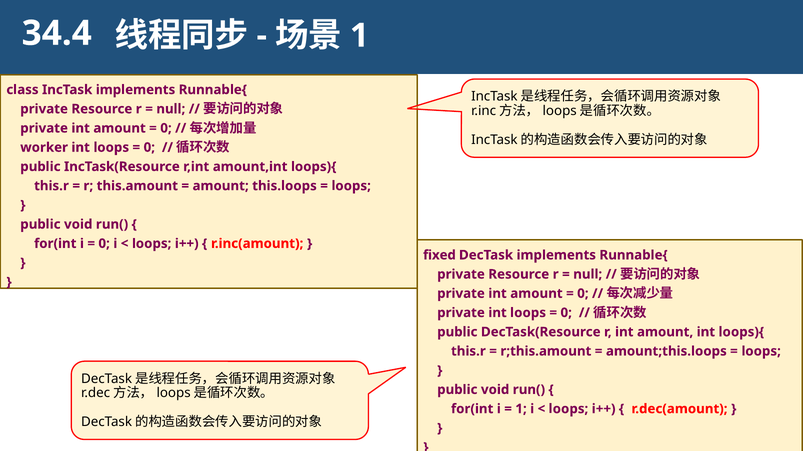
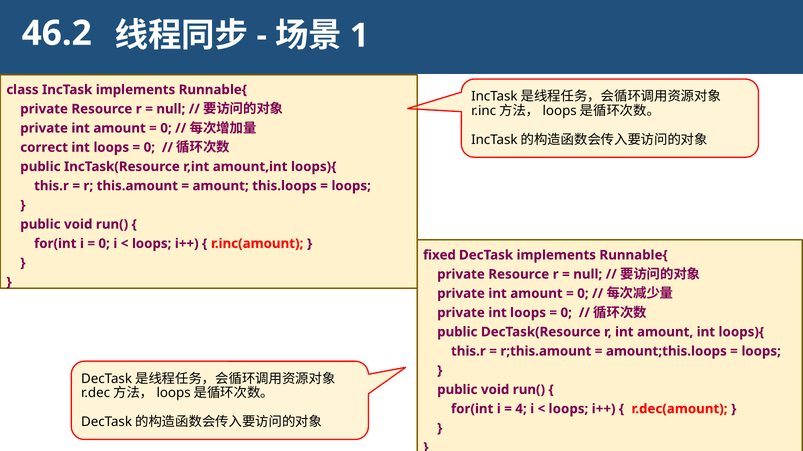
34.4: 34.4 -> 46.2
worker: worker -> correct
1 at (521, 409): 1 -> 4
